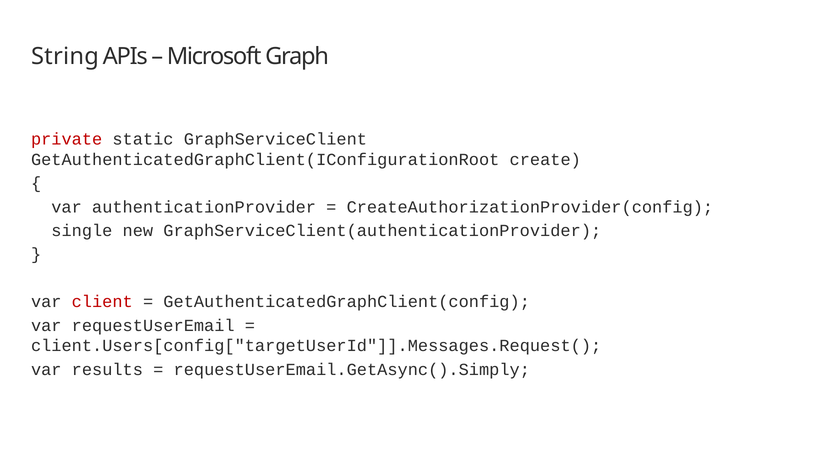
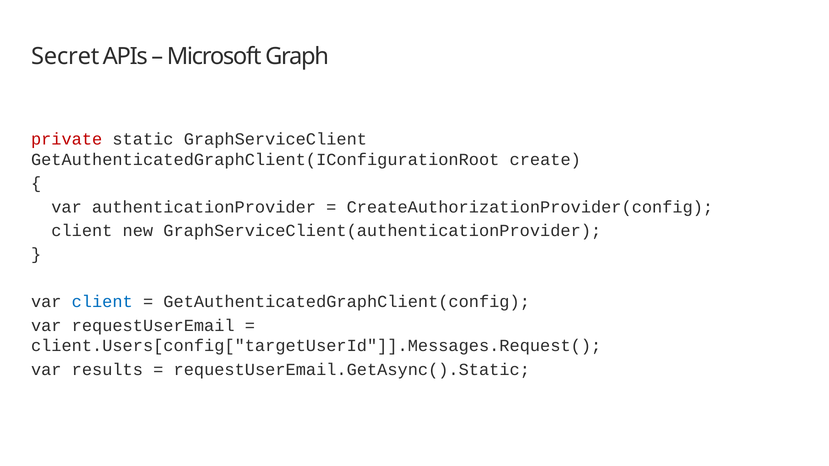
String: String -> Secret
single at (82, 231): single -> client
client at (102, 302) colour: red -> blue
requestUserEmail.GetAsync().Simply: requestUserEmail.GetAsync().Simply -> requestUserEmail.GetAsync().Static
